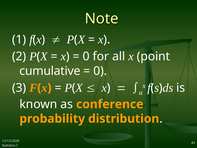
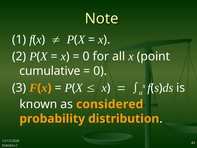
conference: conference -> considered
